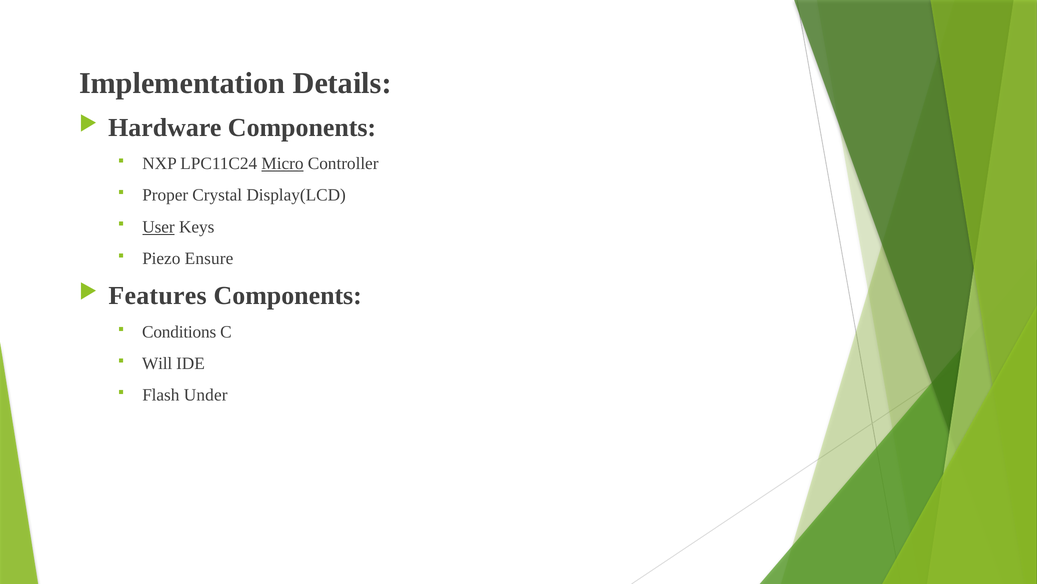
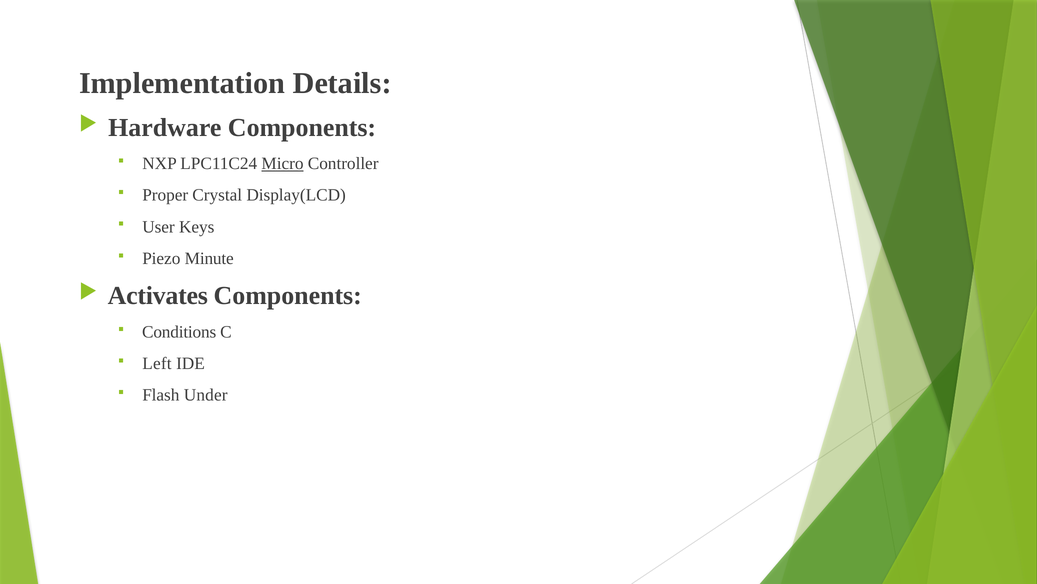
User underline: present -> none
Ensure: Ensure -> Minute
Features: Features -> Activates
Will: Will -> Left
